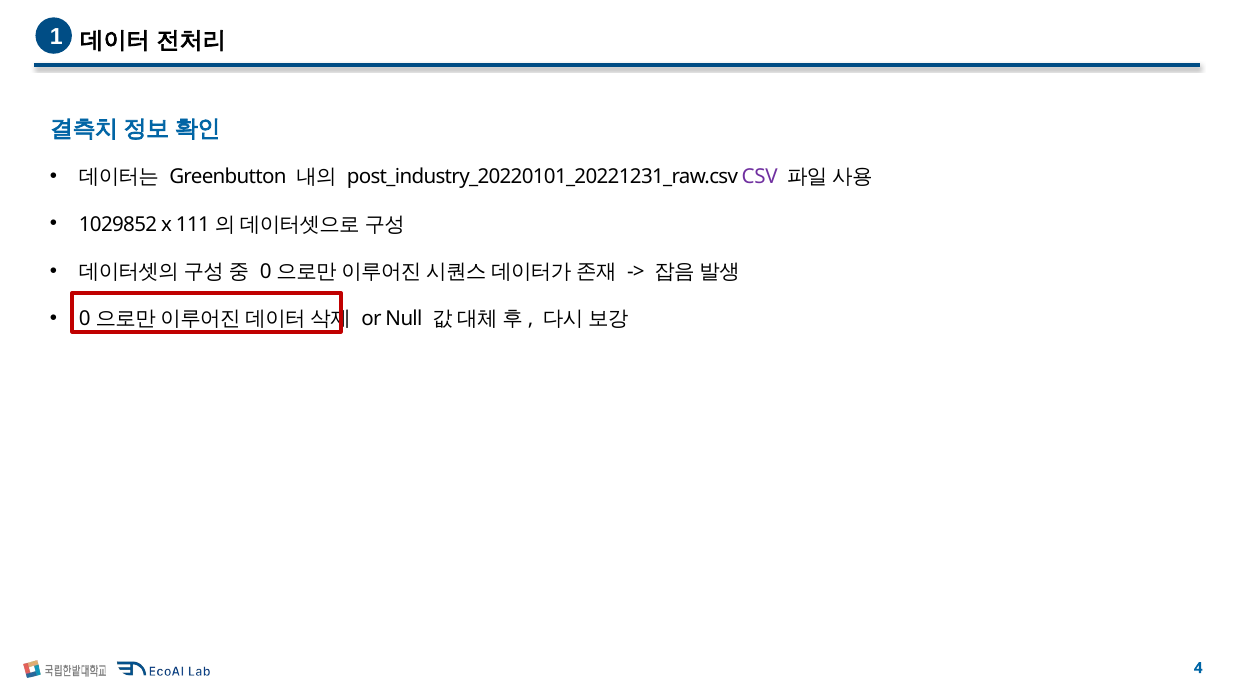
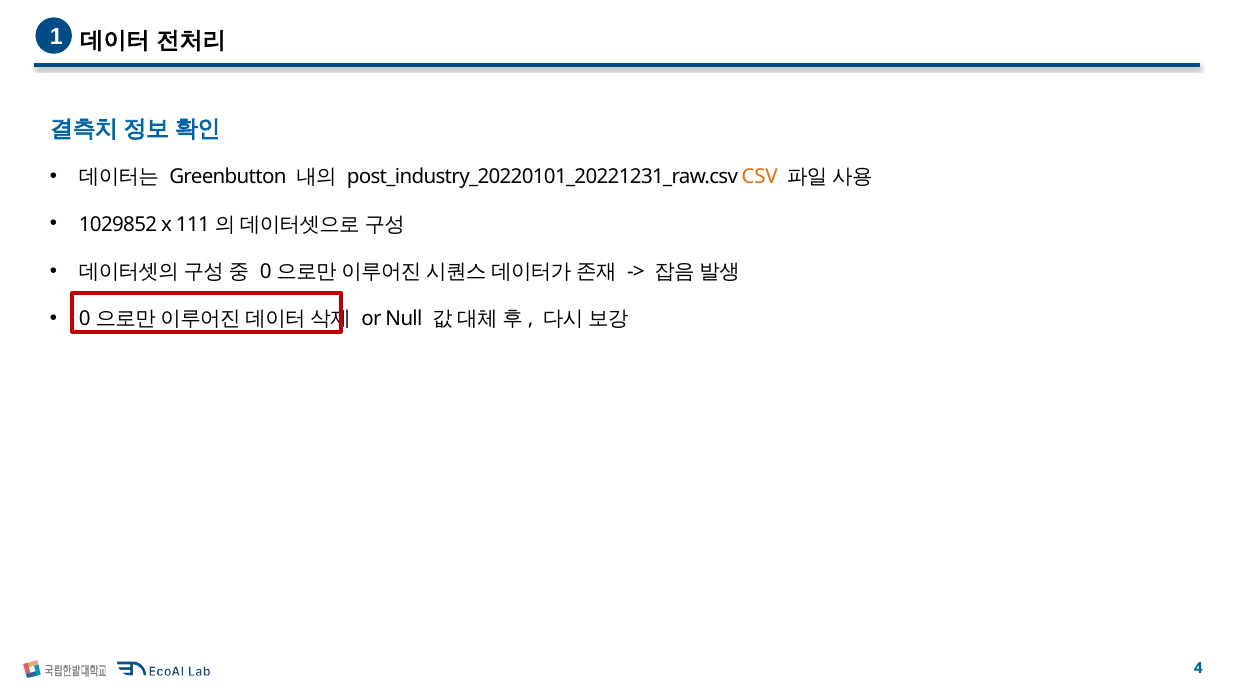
CSV colour: purple -> orange
